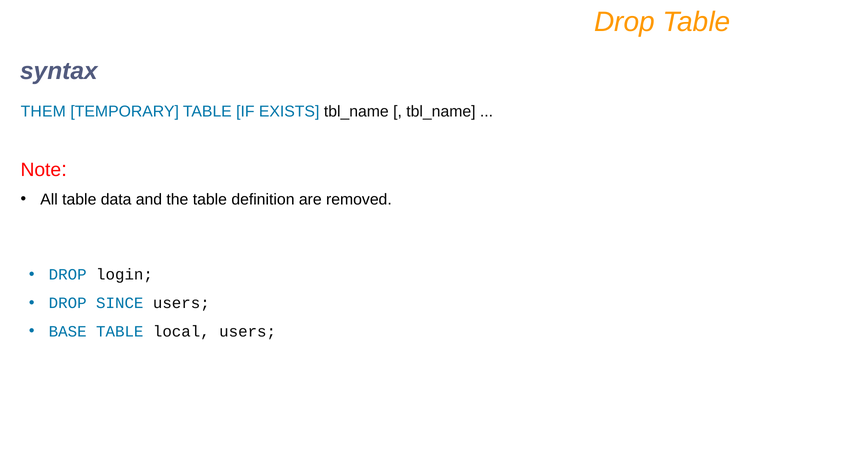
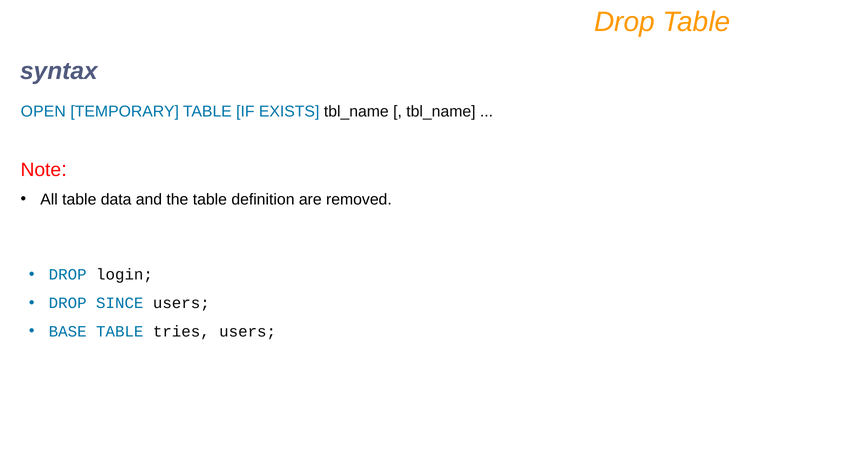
THEM: THEM -> OPEN
local: local -> tries
